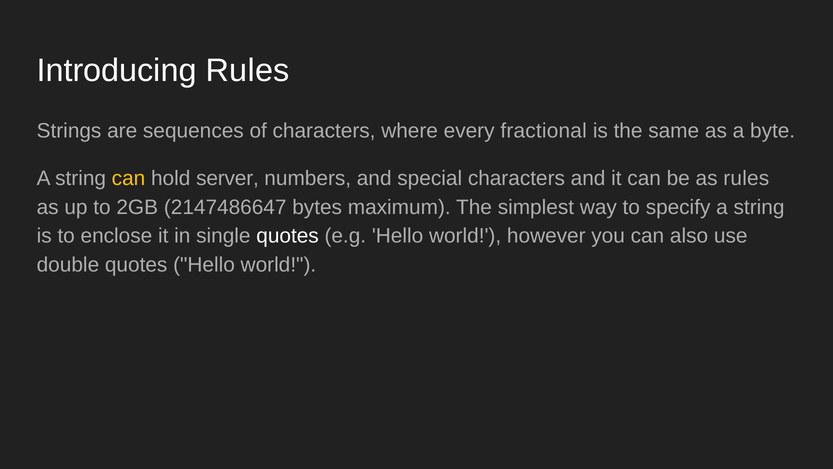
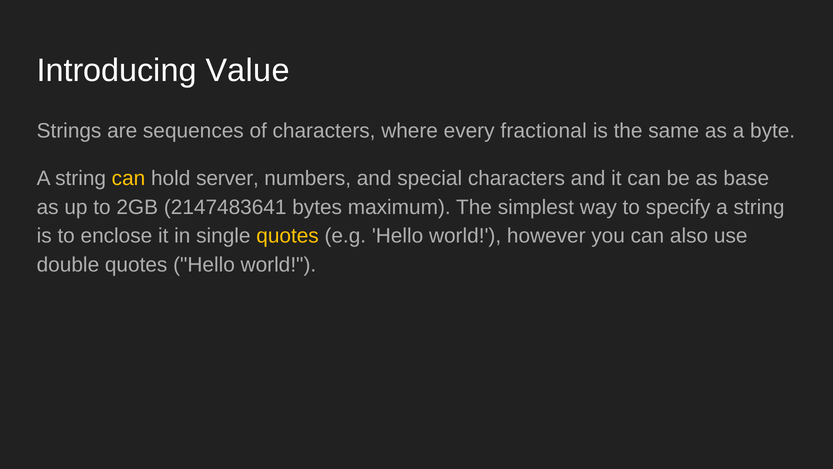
Introducing Rules: Rules -> Value
as rules: rules -> base
2147486647: 2147486647 -> 2147483641
quotes at (288, 236) colour: white -> yellow
